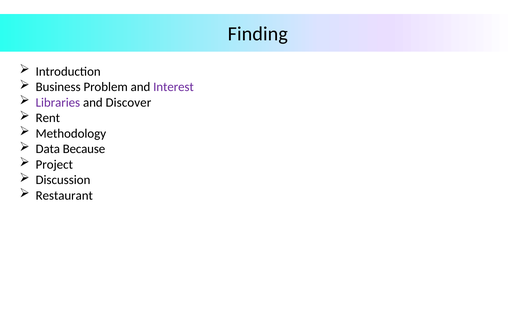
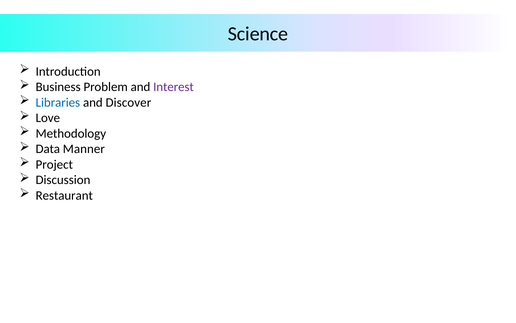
Finding: Finding -> Science
Libraries colour: purple -> blue
Rent: Rent -> Love
Because: Because -> Manner
